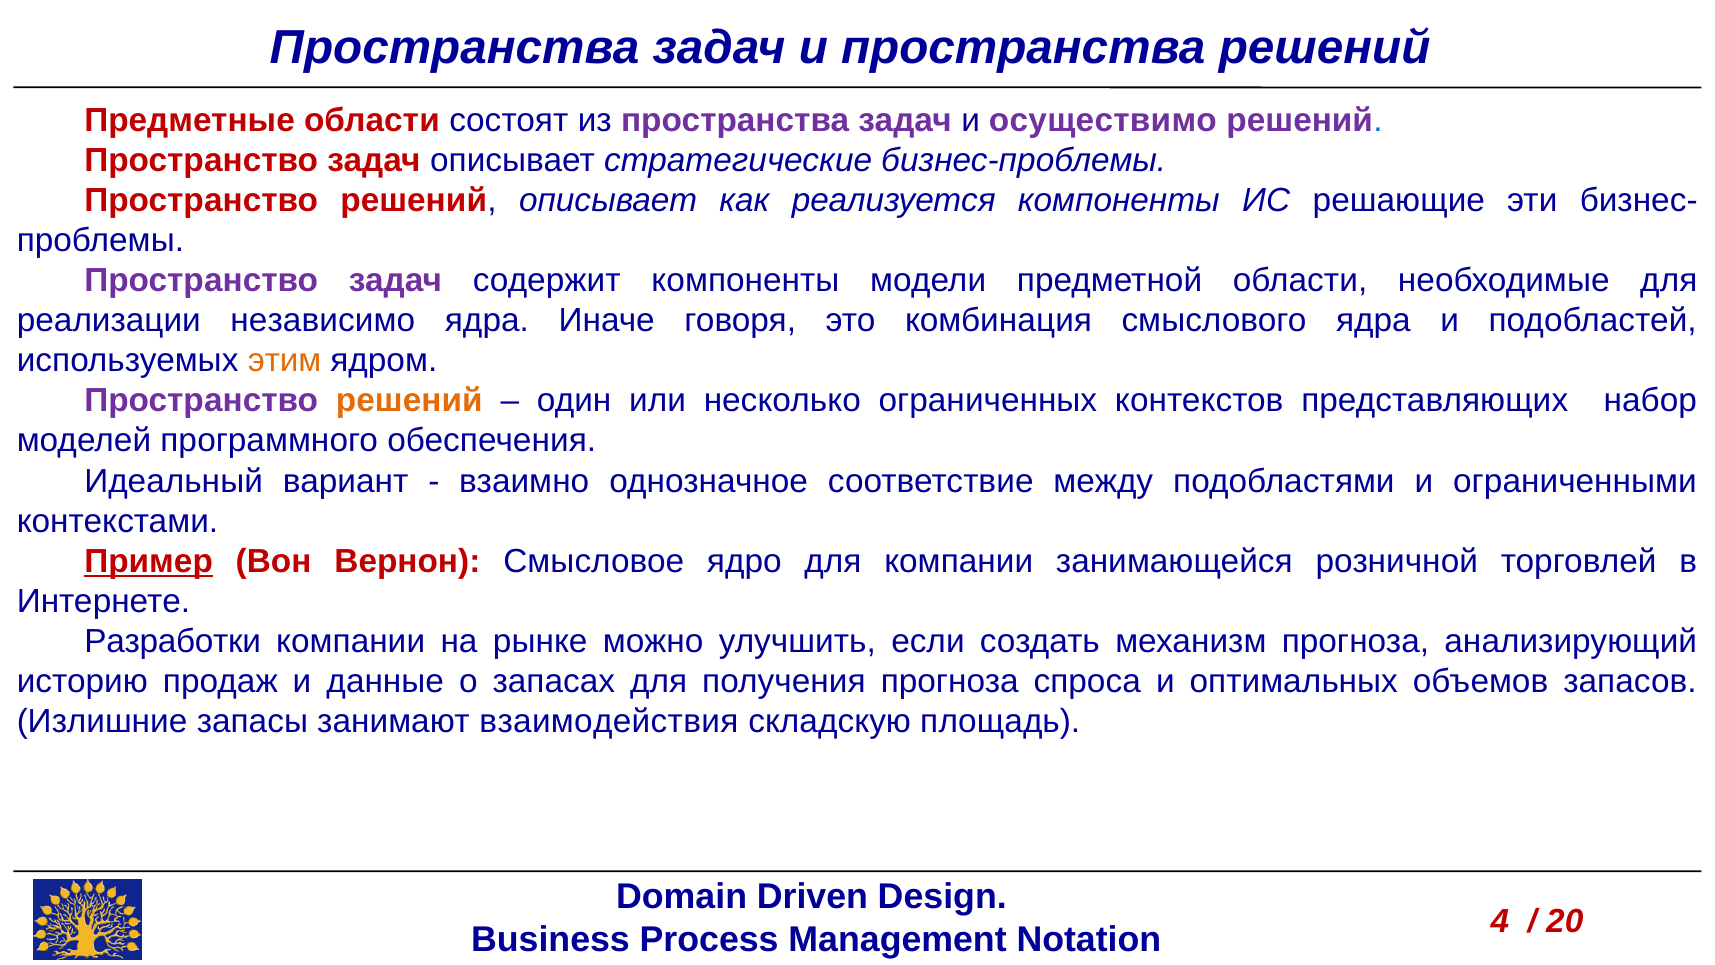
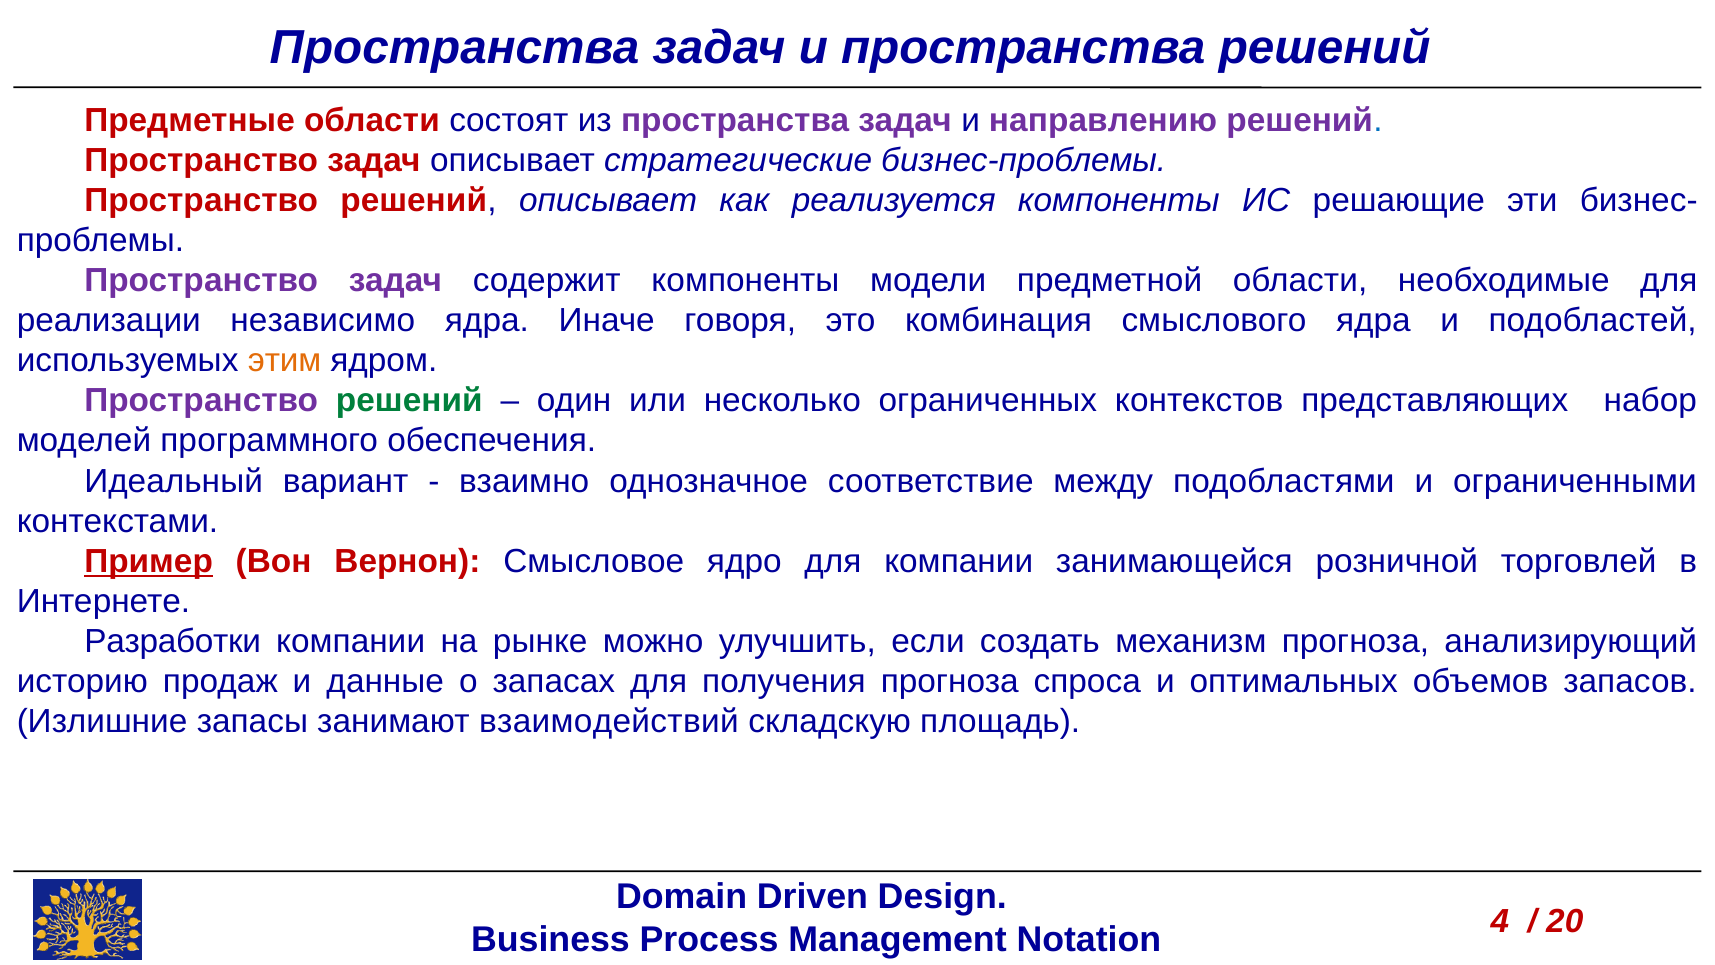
осуществимо: осуществимо -> направлению
решений at (409, 401) colour: orange -> green
взаимодействия: взаимодействия -> взаимодействий
